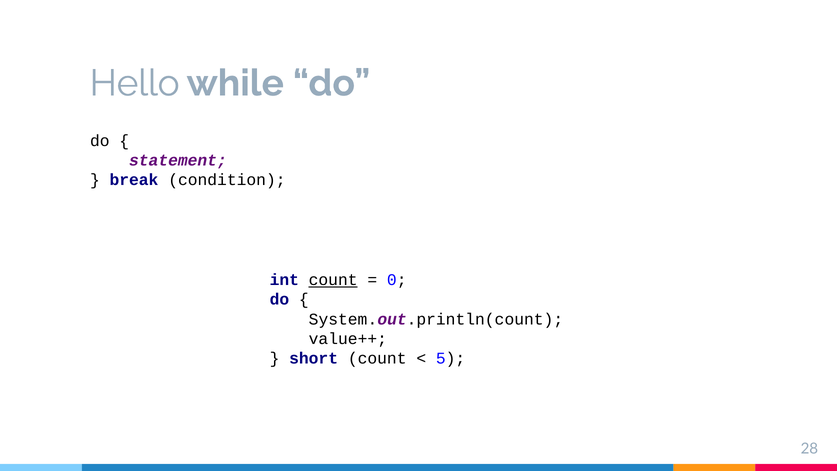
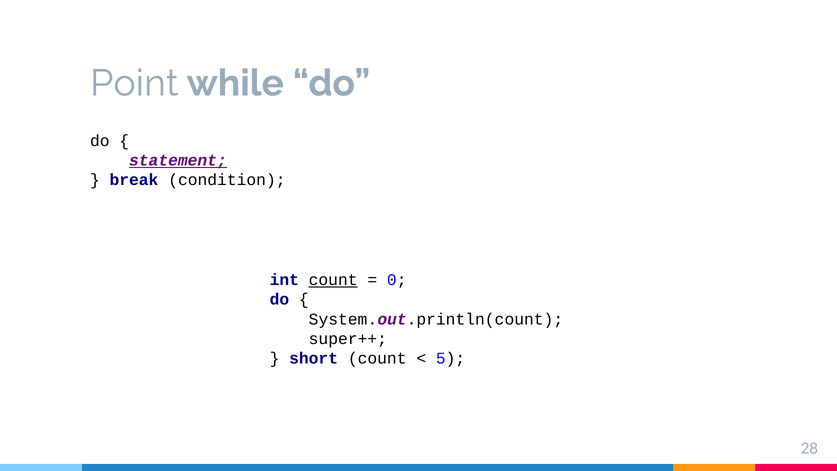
Hello: Hello -> Point
statement underline: none -> present
value++: value++ -> super++
